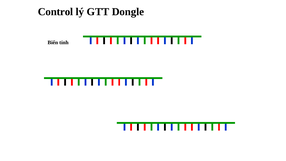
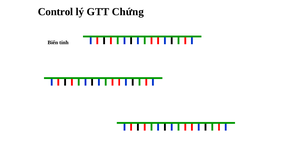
Dongle: Dongle -> Chứng
